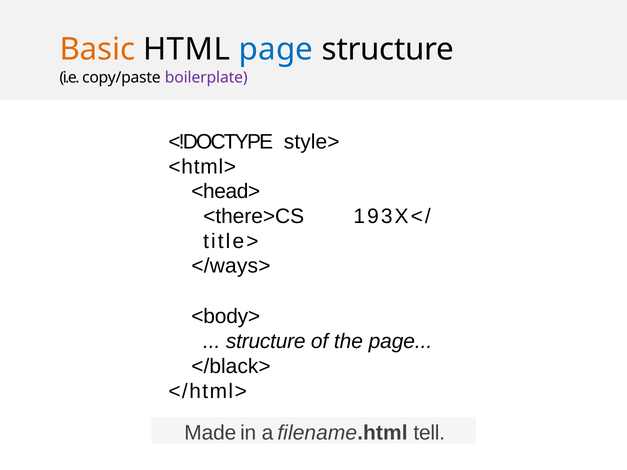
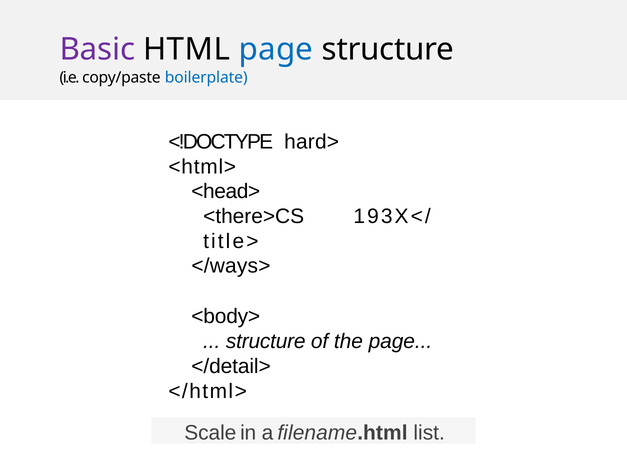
Basic colour: orange -> purple
boilerplate colour: purple -> blue
style>: style> -> hard>
</black>: </black> -> </detail>
Made: Made -> Scale
tell: tell -> list
